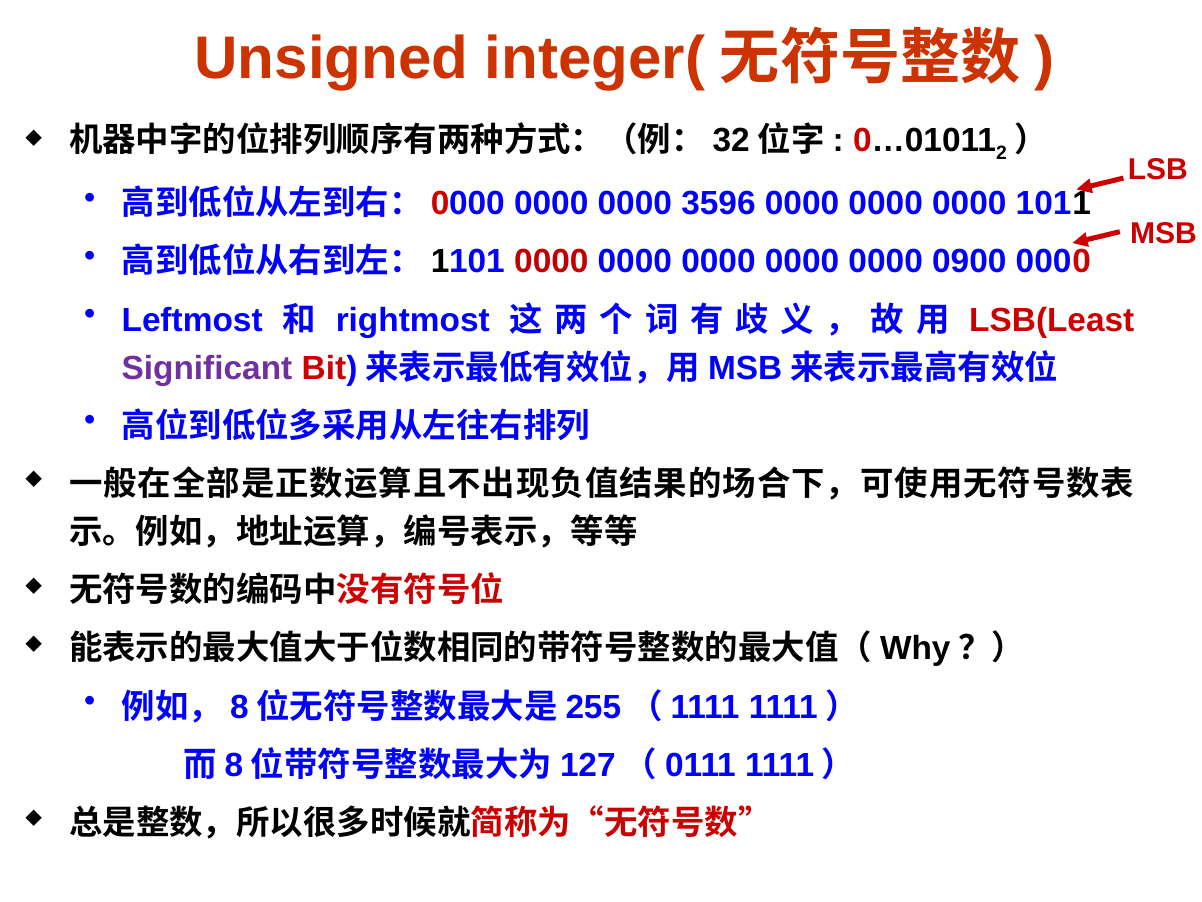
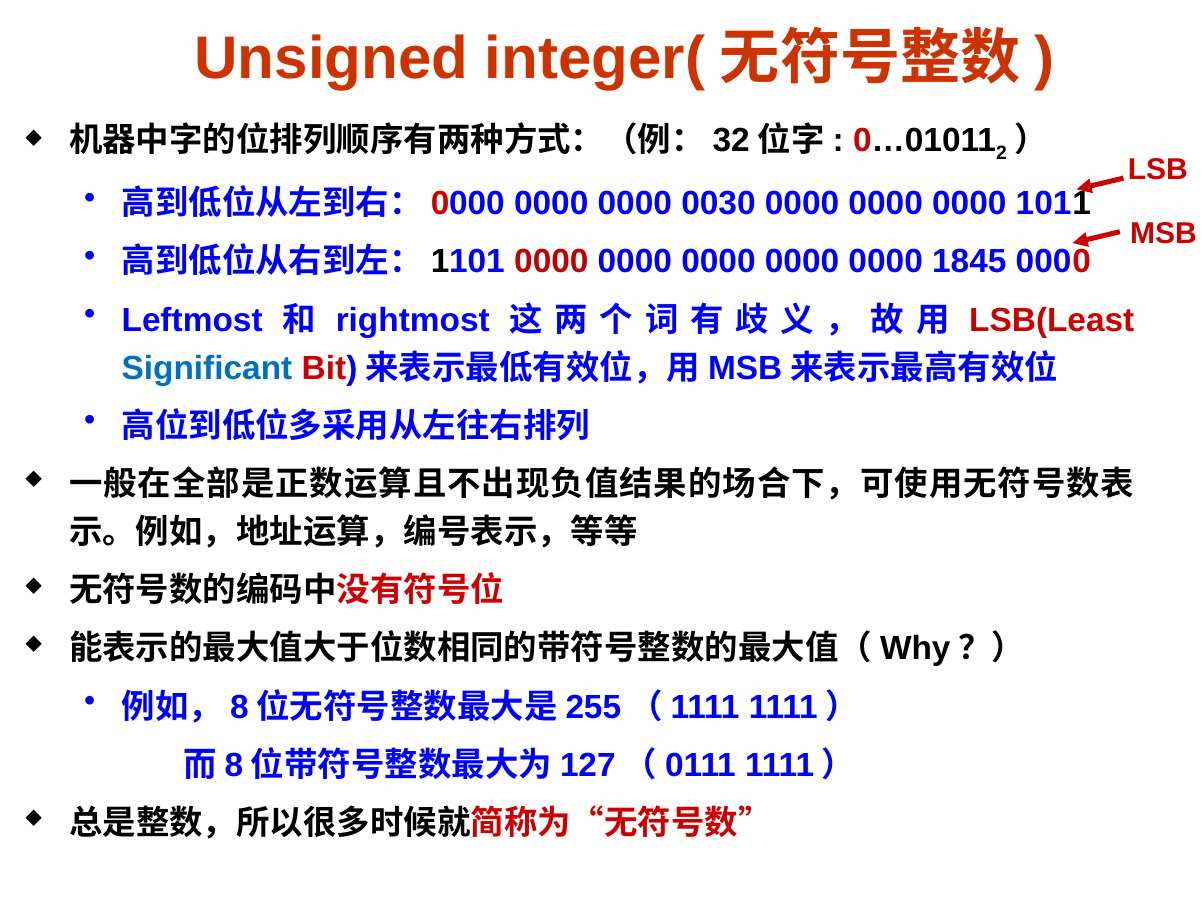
3596: 3596 -> 0030
0900: 0900 -> 1845
Significant colour: purple -> blue
